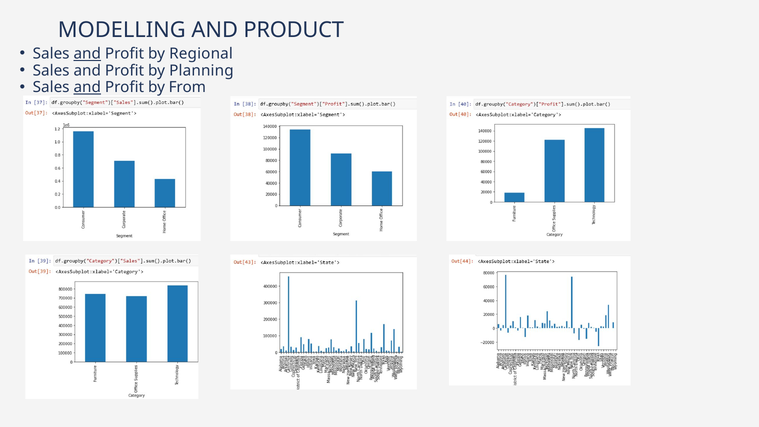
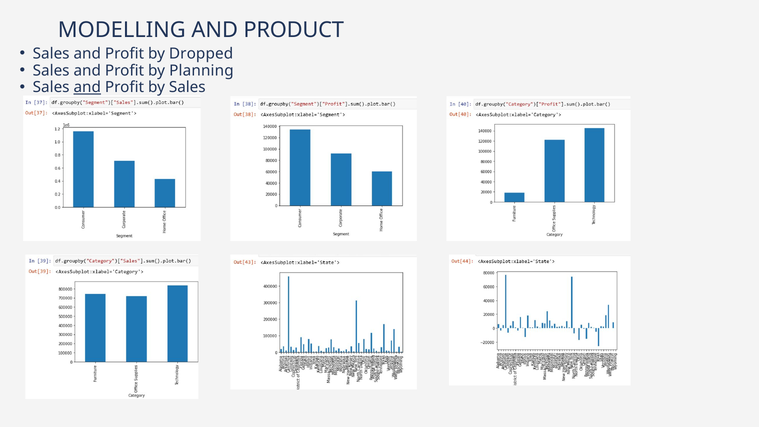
and at (87, 54) underline: present -> none
Regional: Regional -> Dropped
by From: From -> Sales
